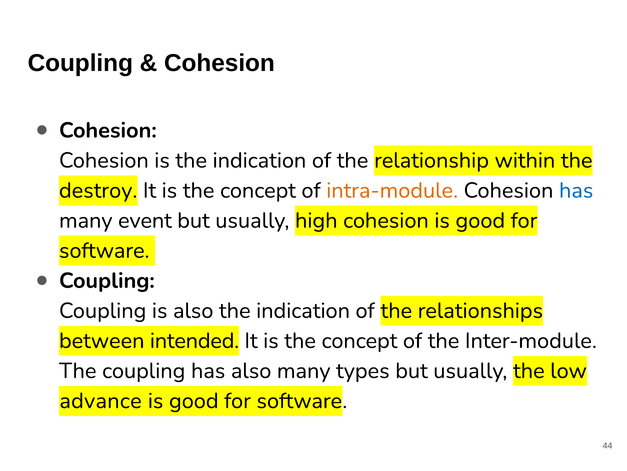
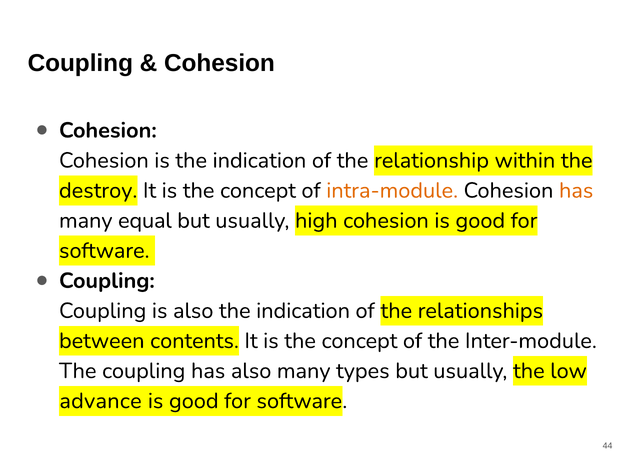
has at (576, 190) colour: blue -> orange
event: event -> equal
intended: intended -> contents
